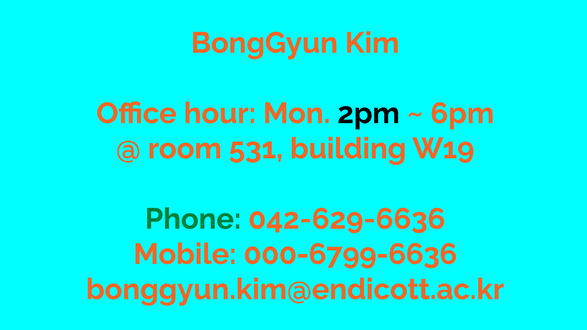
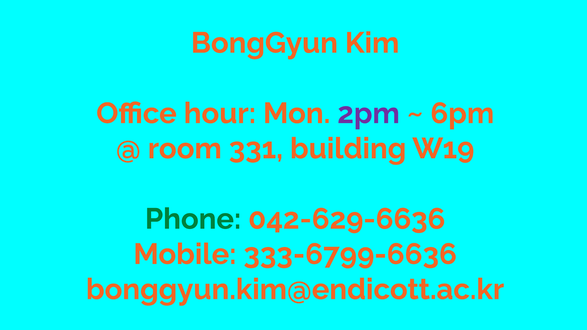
2pm colour: black -> purple
531: 531 -> 331
000-6799-6636: 000-6799-6636 -> 333-6799-6636
